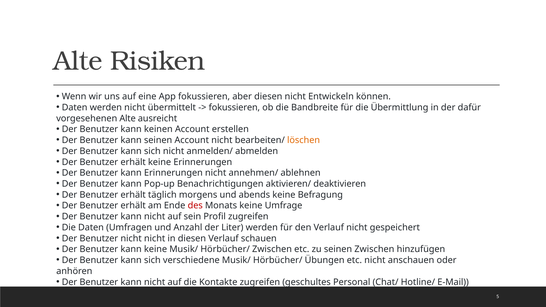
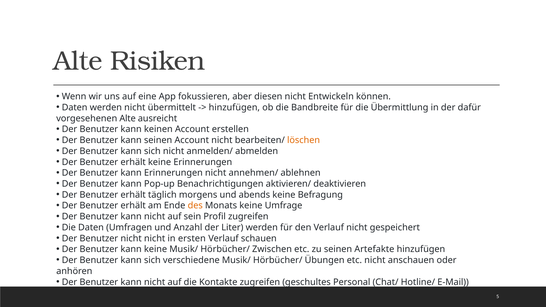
fokussieren at (234, 107): fokussieren -> hinzufügen
des colour: red -> orange
in diesen: diesen -> ersten
seinen Zwischen: Zwischen -> Artefakte
